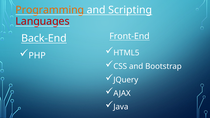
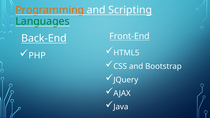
Languages colour: red -> green
